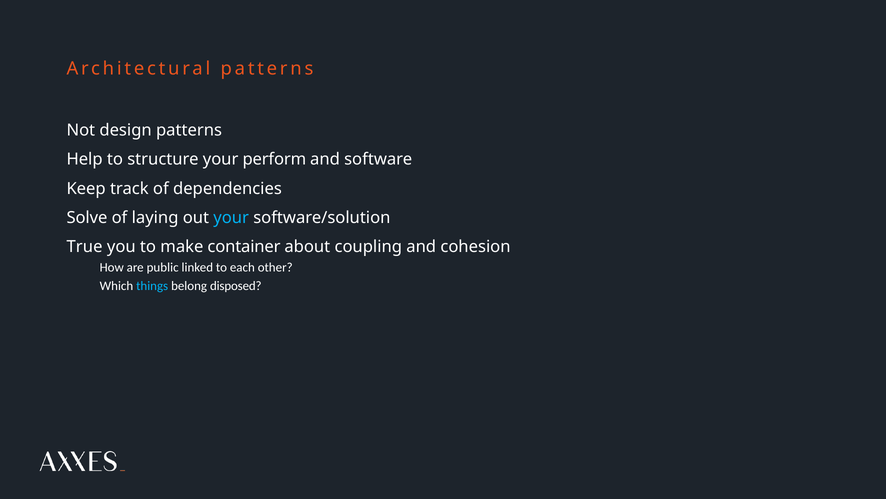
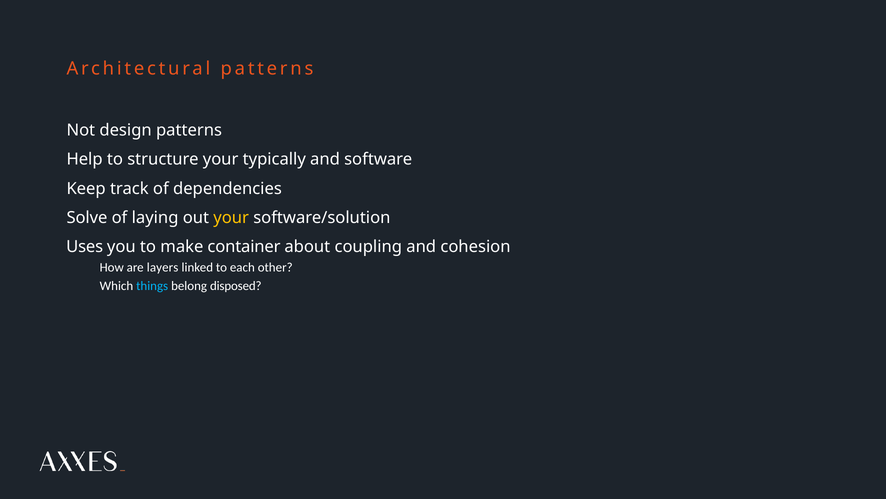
perform: perform -> typically
your at (231, 218) colour: light blue -> yellow
True: True -> Uses
public: public -> layers
